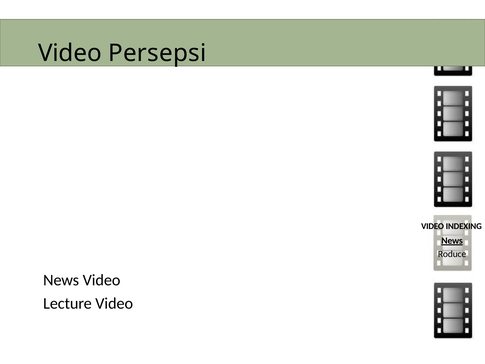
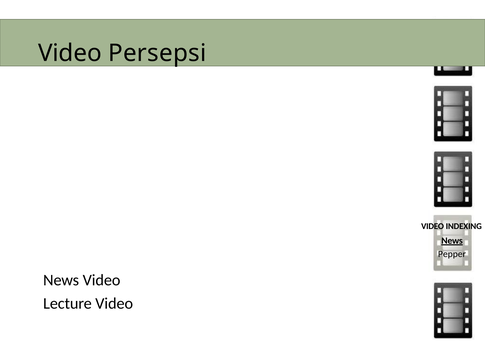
Roduce: Roduce -> Pepper
